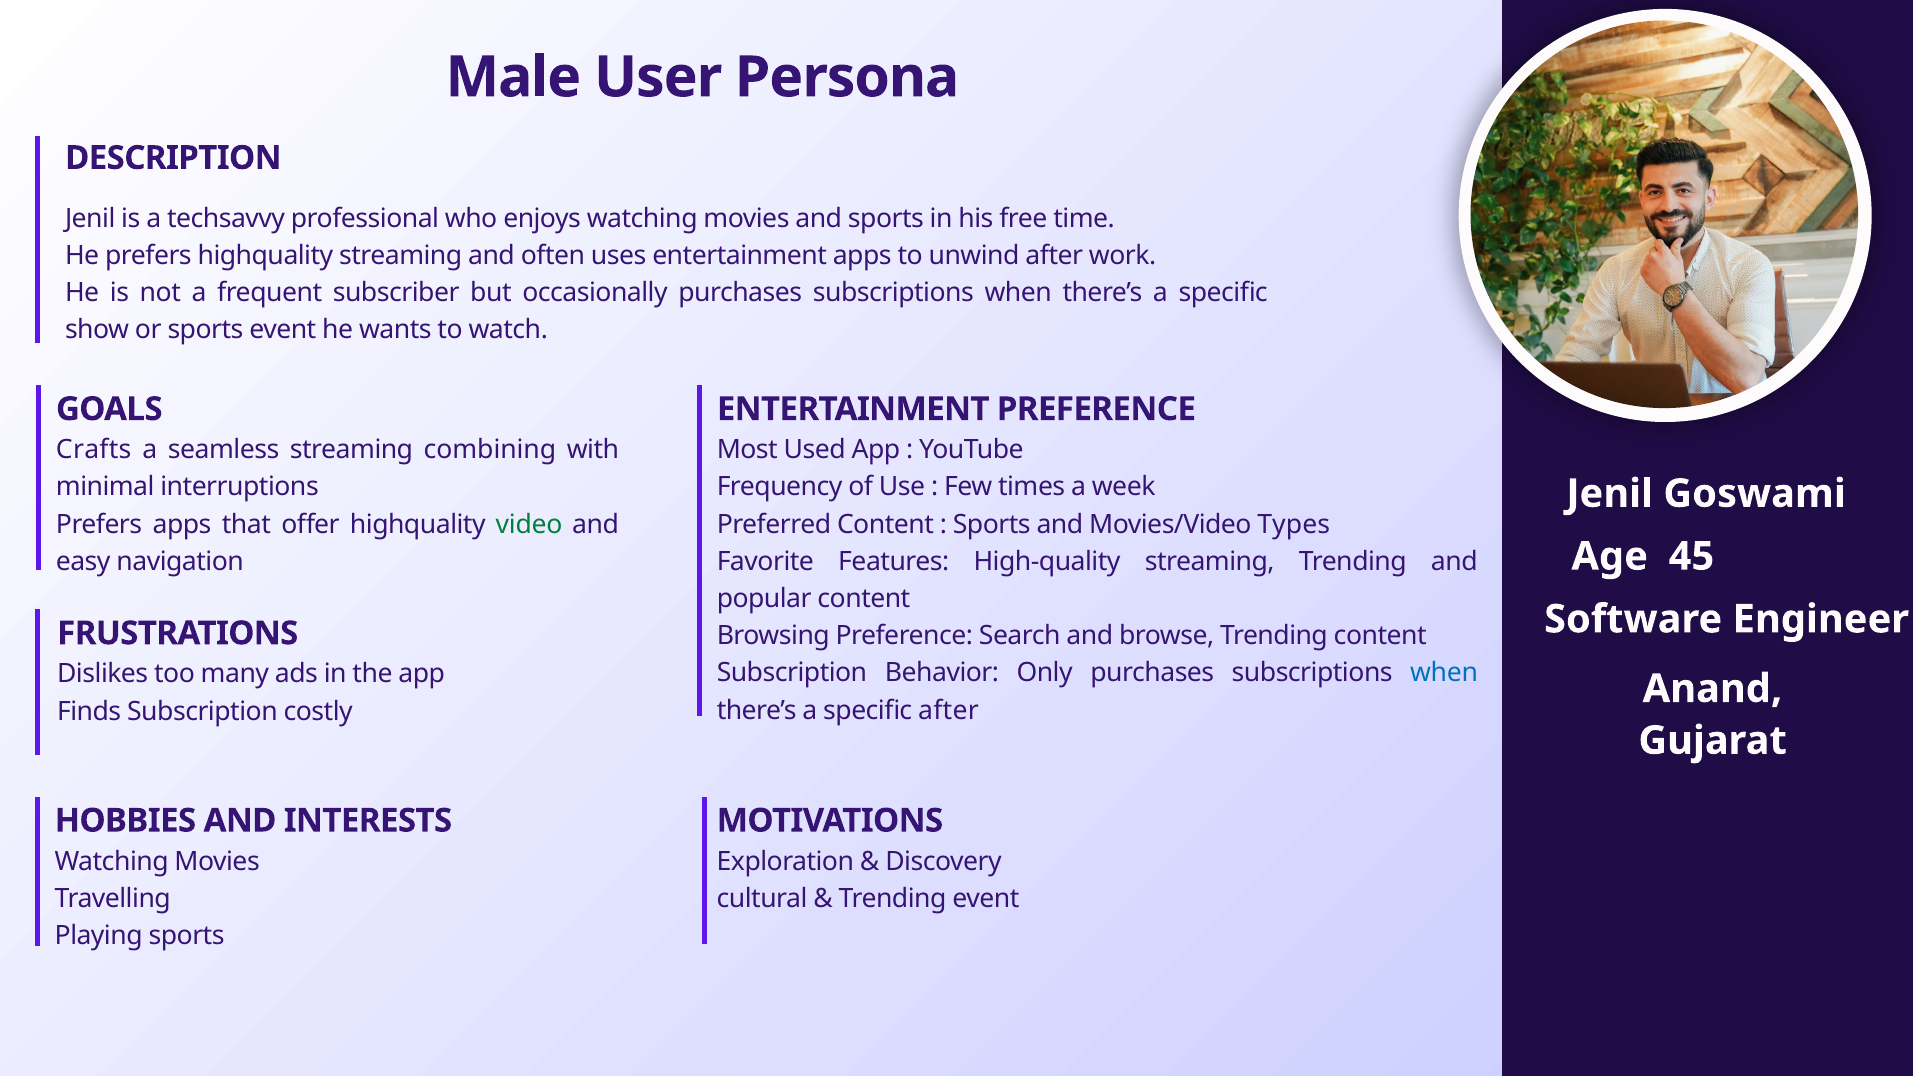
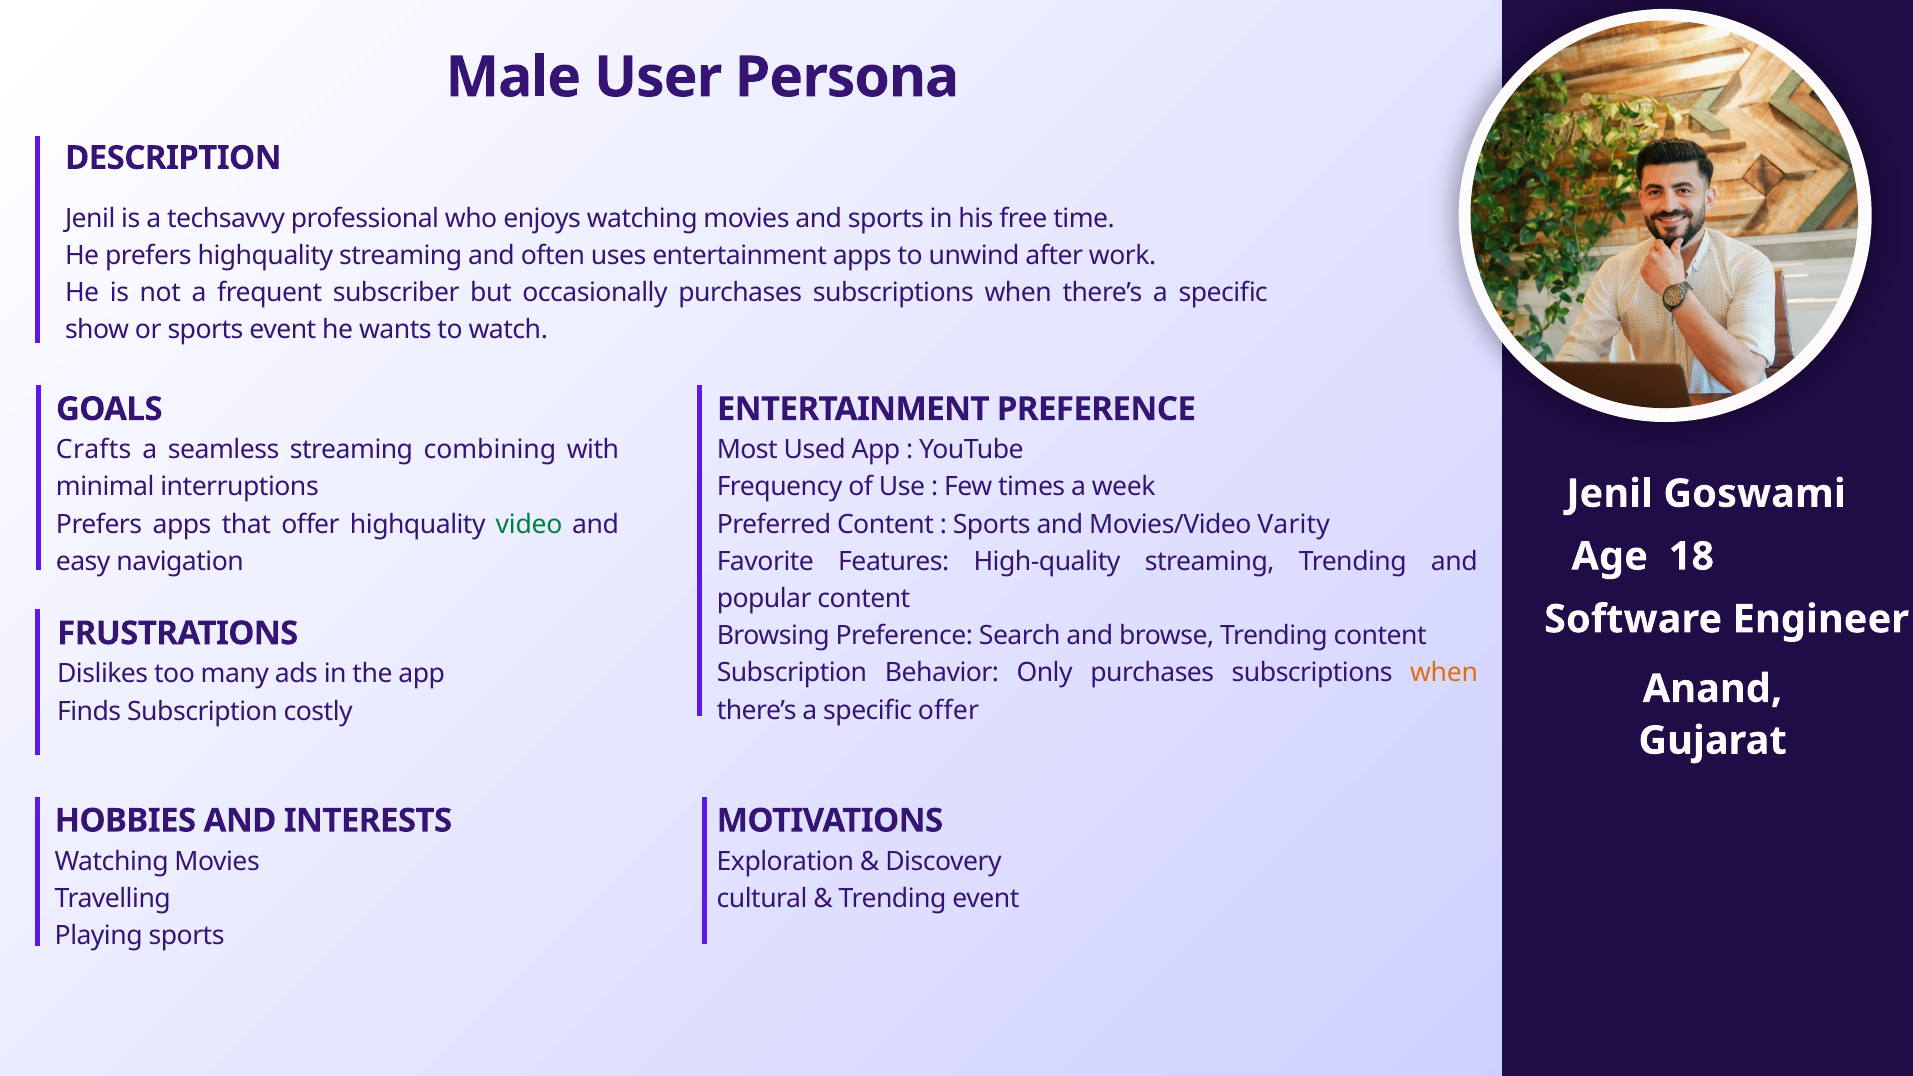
Types: Types -> Varity
45: 45 -> 18
when at (1444, 673) colour: blue -> orange
specific after: after -> offer
